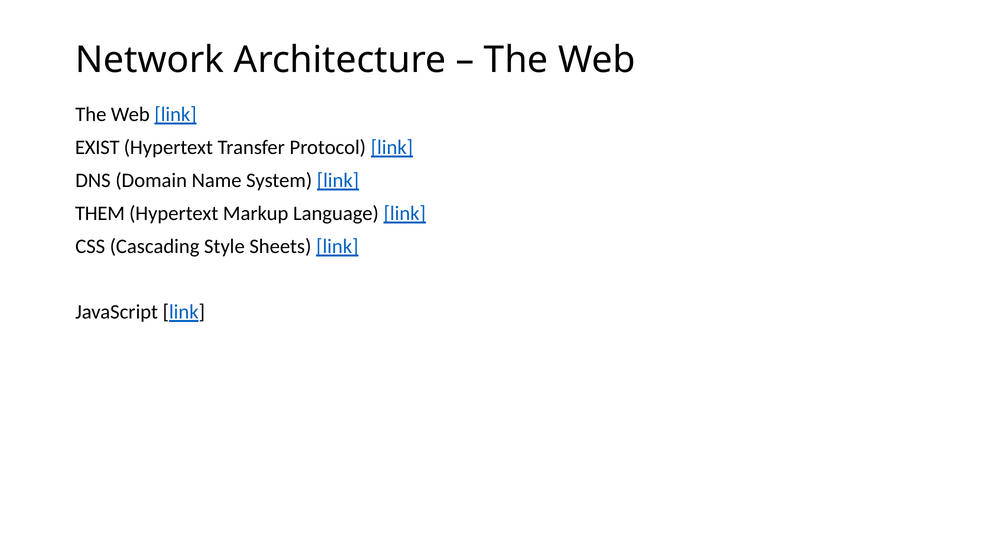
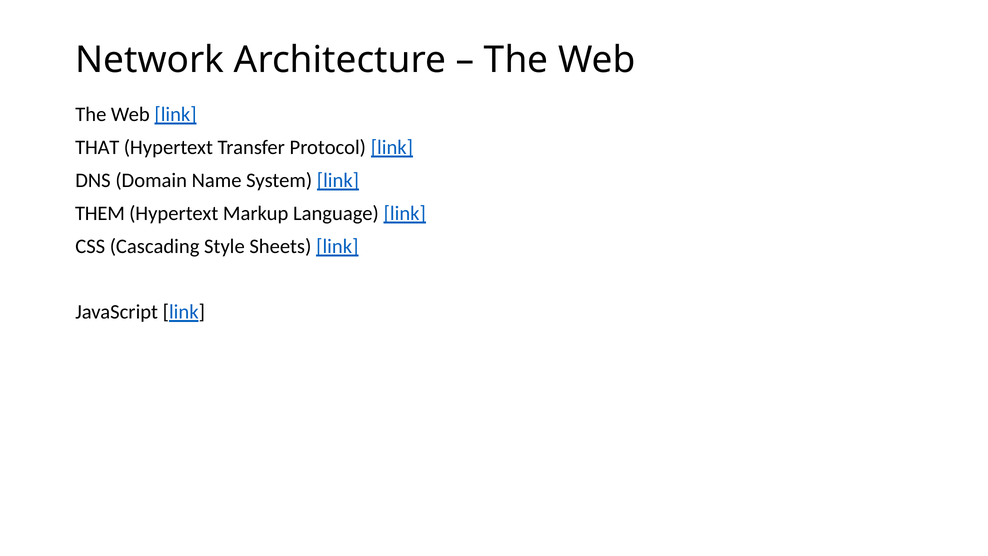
EXIST: EXIST -> THAT
